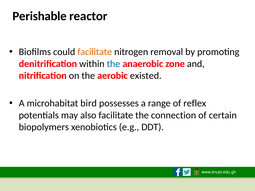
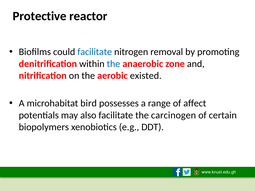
Perishable: Perishable -> Protective
facilitate at (95, 52) colour: orange -> blue
reflex: reflex -> affect
connection: connection -> carcinogen
